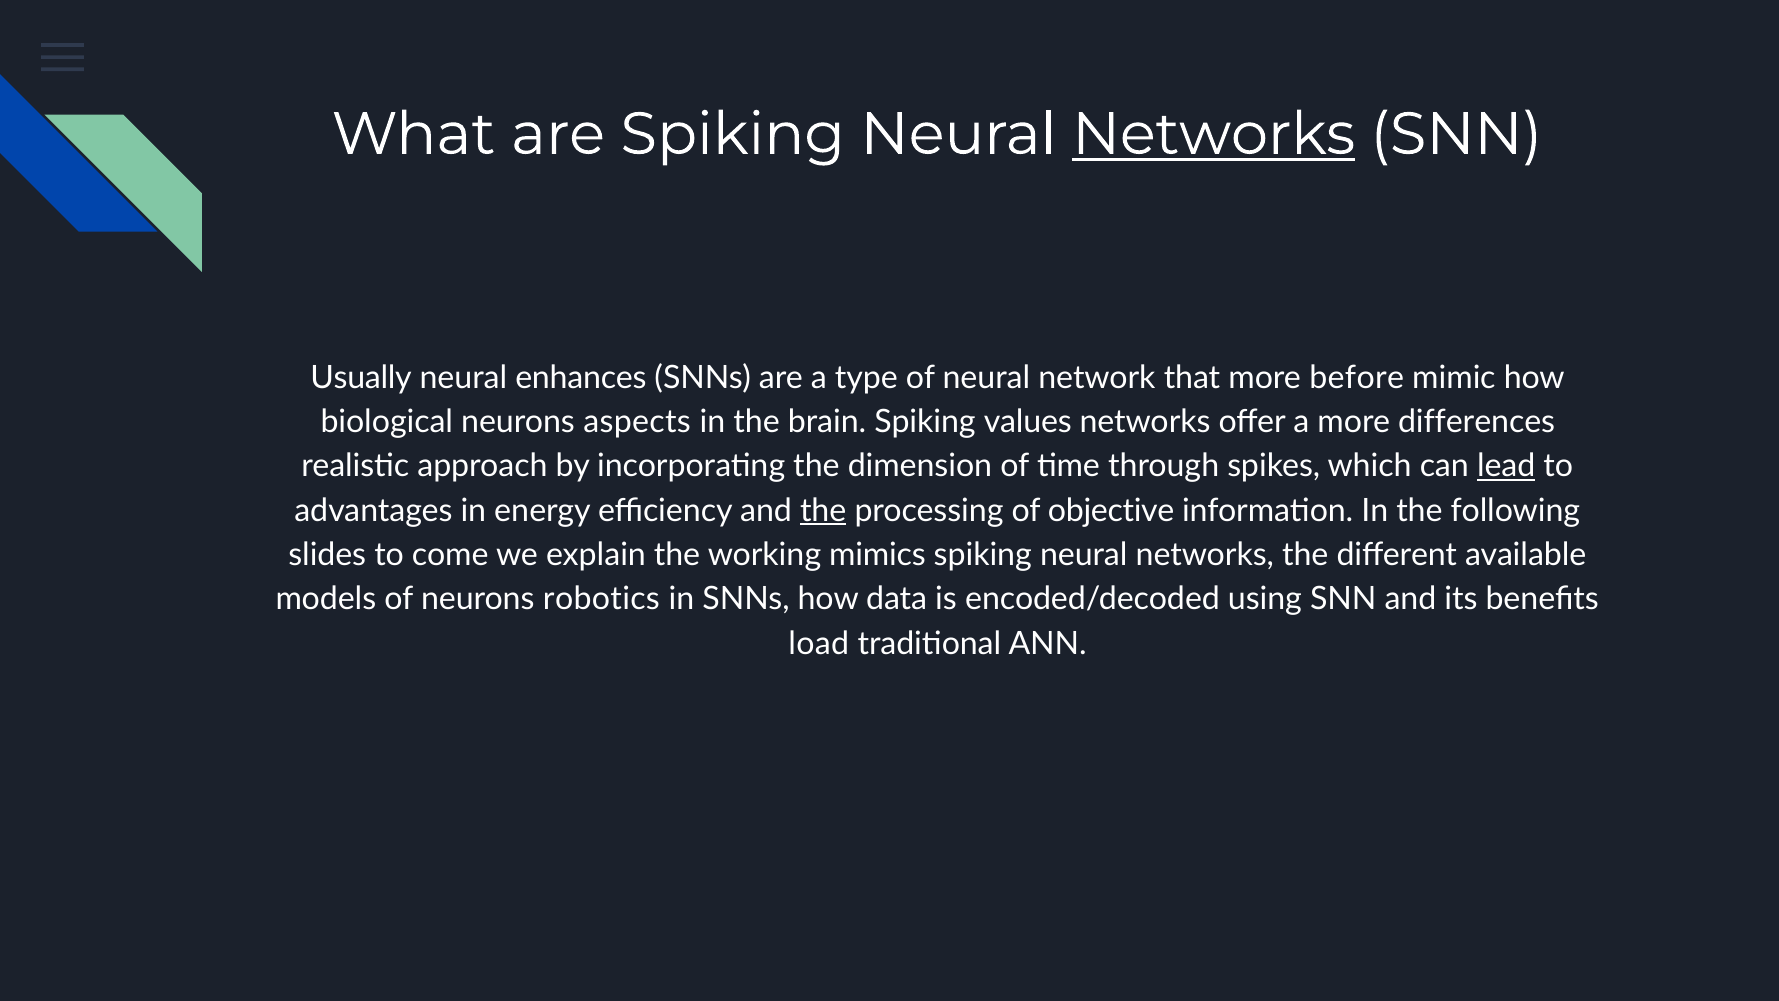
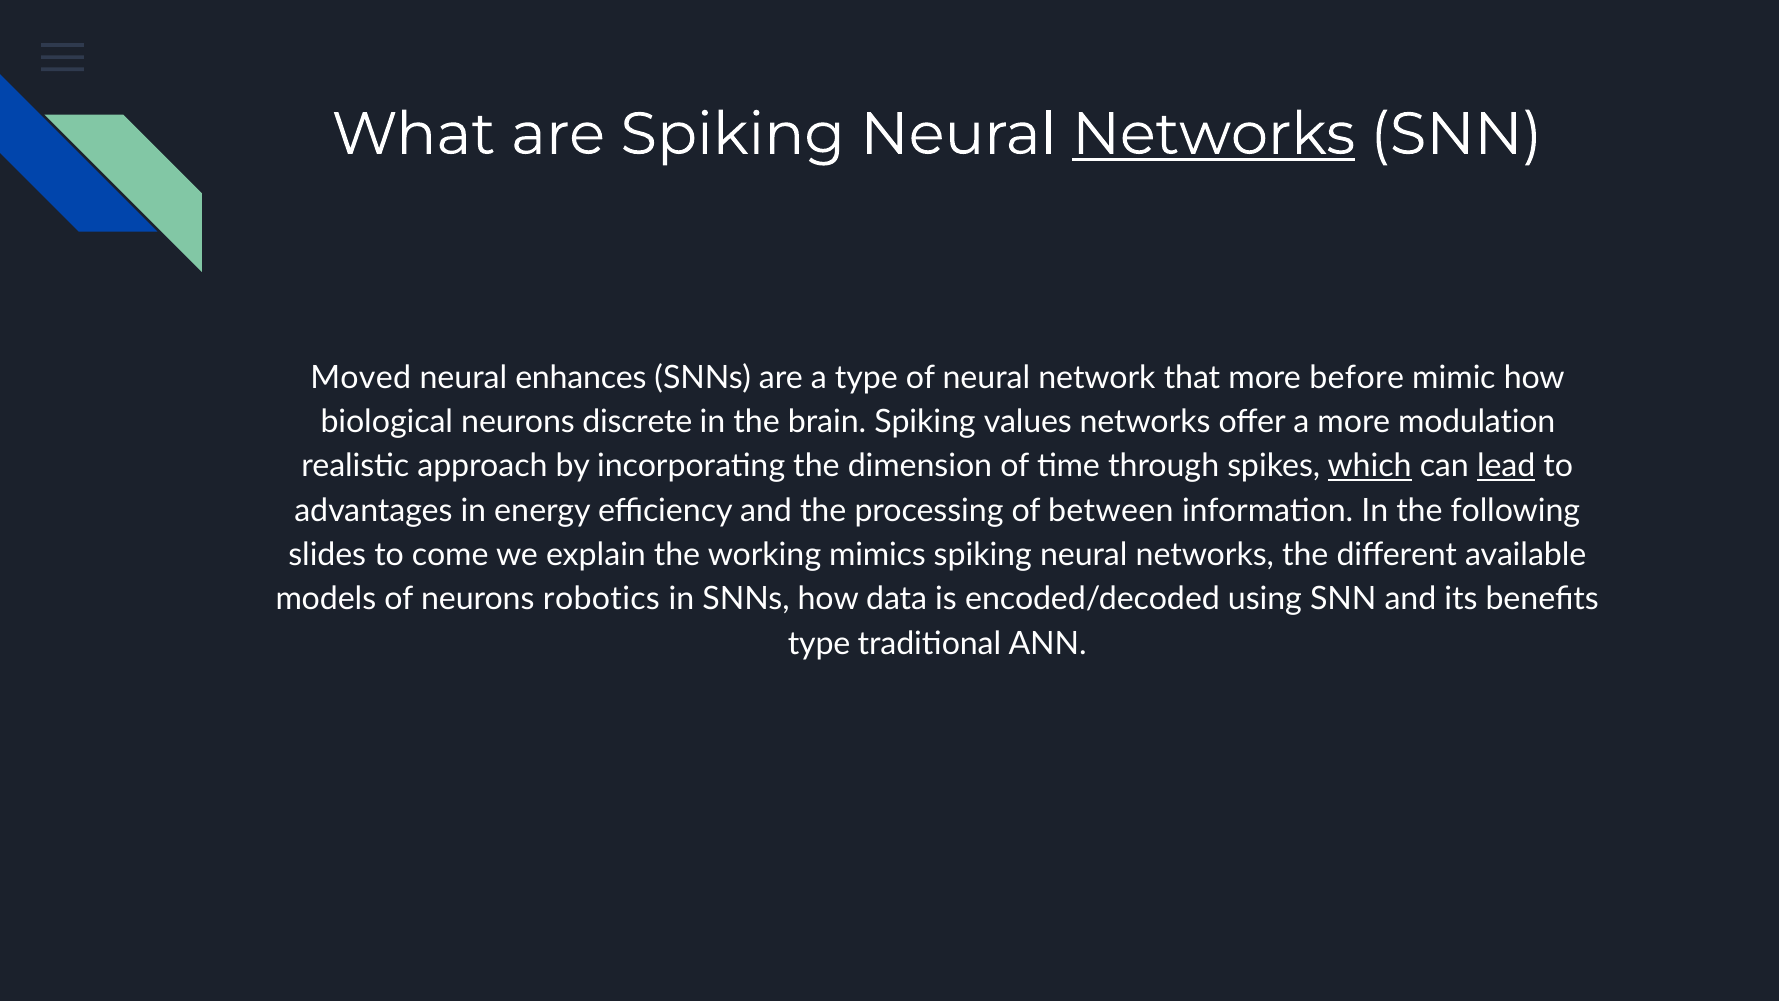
Usually: Usually -> Moved
aspects: aspects -> discrete
differences: differences -> modulation
which underline: none -> present
the at (823, 510) underline: present -> none
objective: objective -> between
load at (819, 643): load -> type
